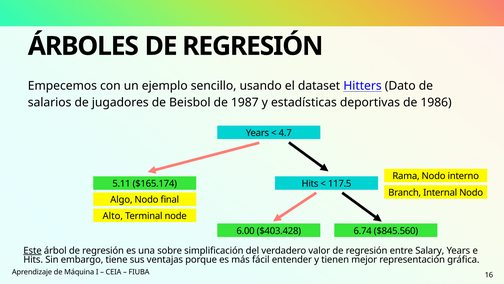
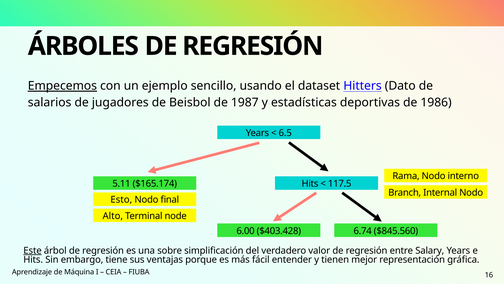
Empecemos underline: none -> present
4.7: 4.7 -> 6.5
Algo: Algo -> Esto
